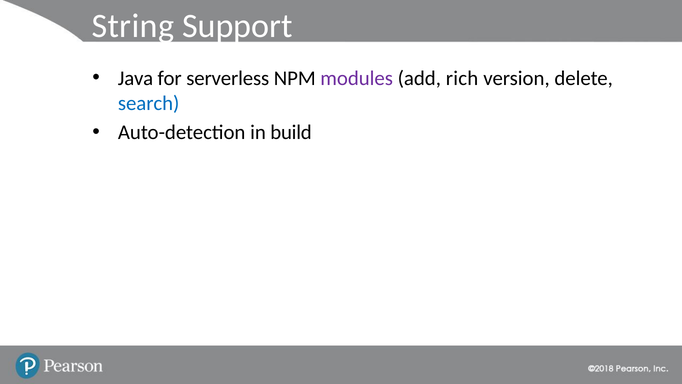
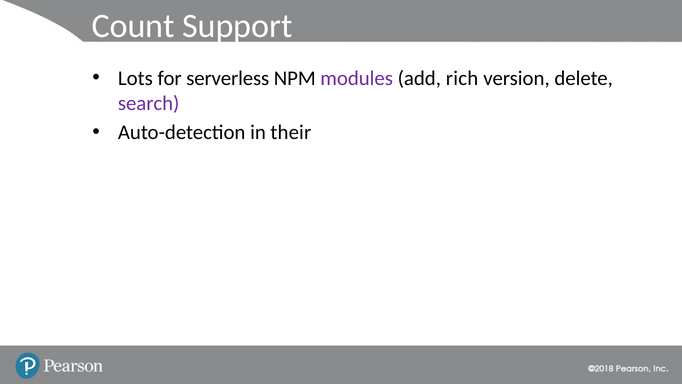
String: String -> Count
Java: Java -> Lots
search colour: blue -> purple
build: build -> their
